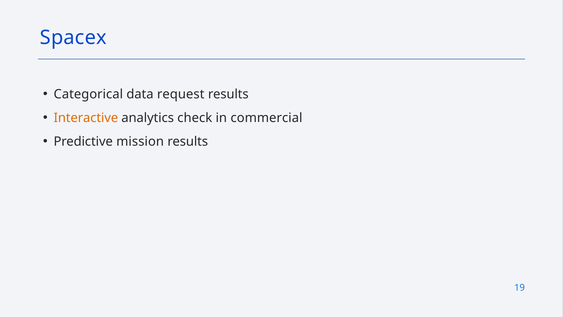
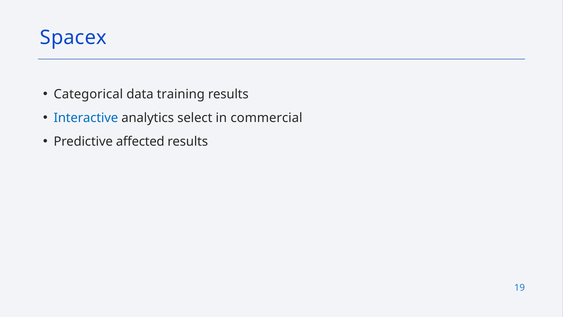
request: request -> training
Interactive colour: orange -> blue
check: check -> select
mission: mission -> affected
